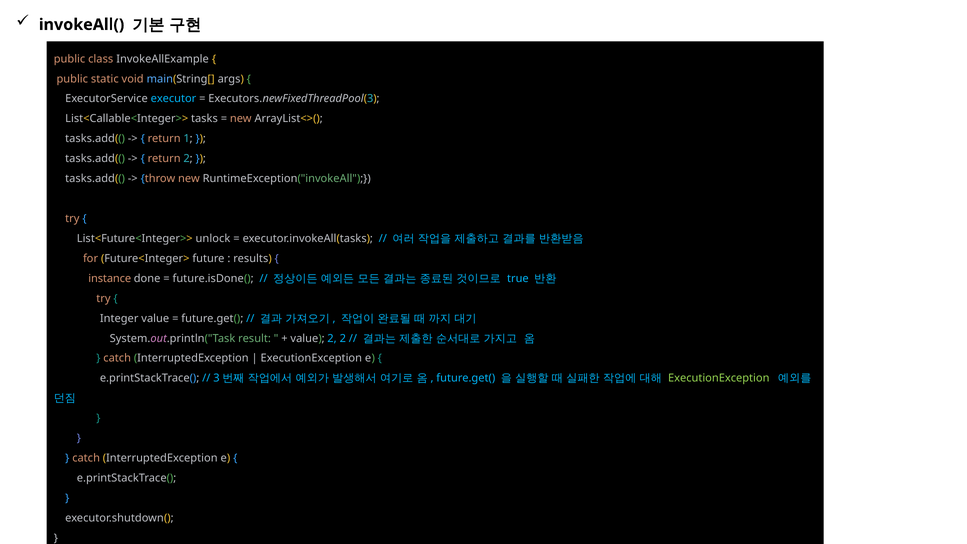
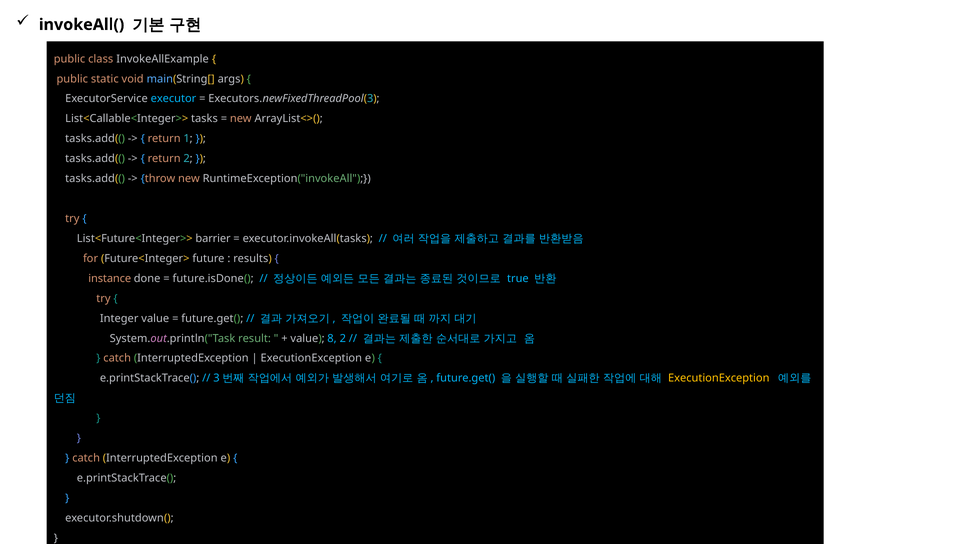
unlock: unlock -> barrier
value 2: 2 -> 8
ExecutionException at (719, 378) colour: light green -> yellow
